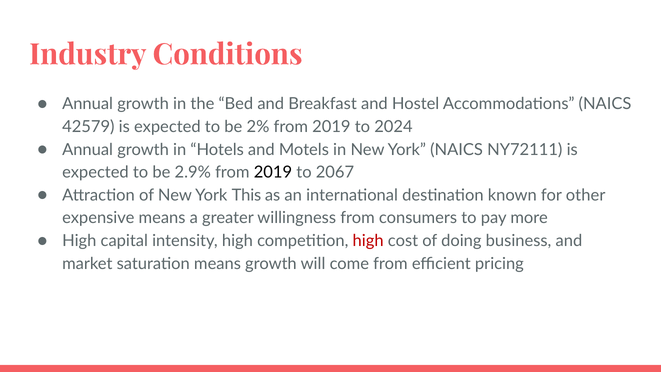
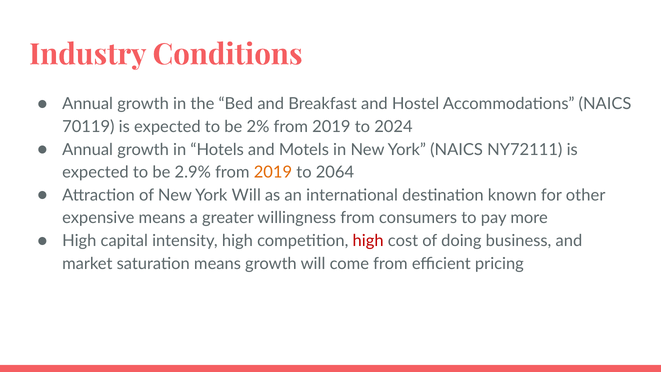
42579: 42579 -> 70119
2019 at (273, 172) colour: black -> orange
2067: 2067 -> 2064
York This: This -> Will
